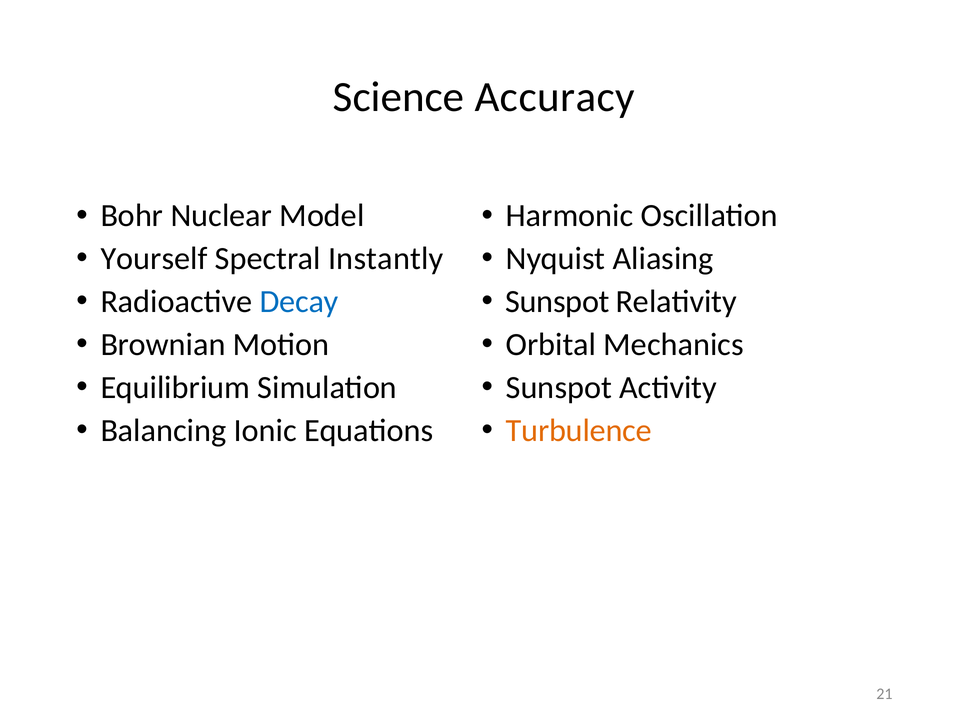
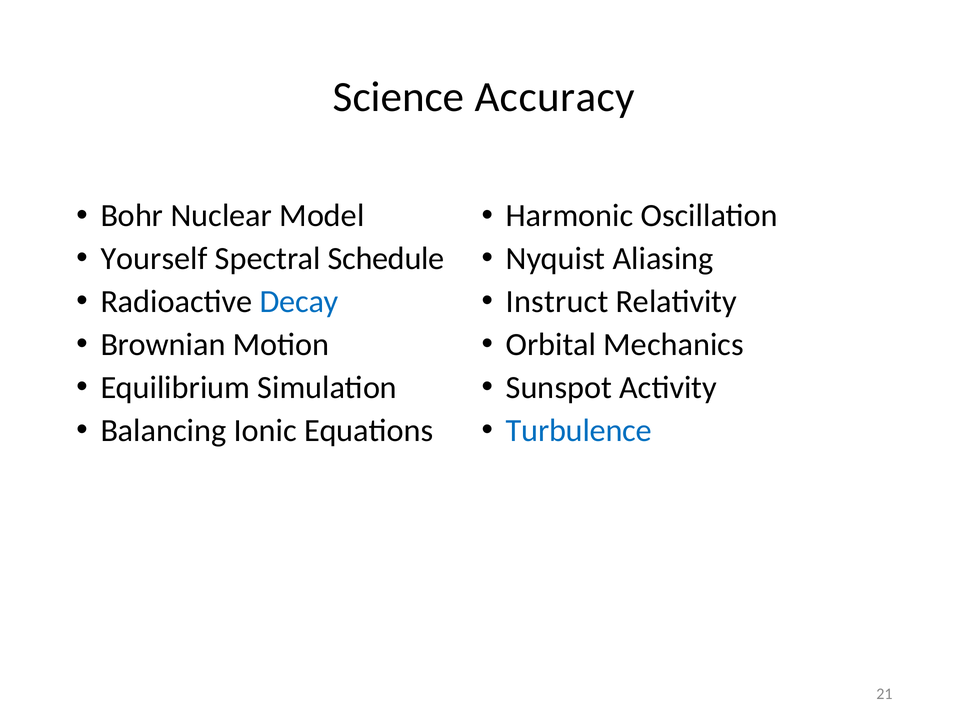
Instantly: Instantly -> Schedule
Sunspot at (557, 301): Sunspot -> Instruct
Turbulence colour: orange -> blue
